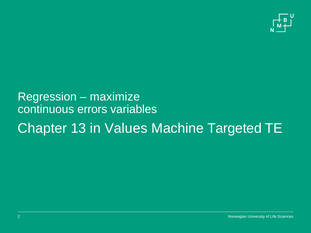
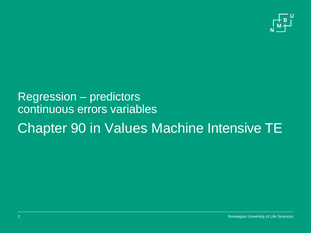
maximize: maximize -> predictors
13: 13 -> 90
Targeted: Targeted -> Intensive
